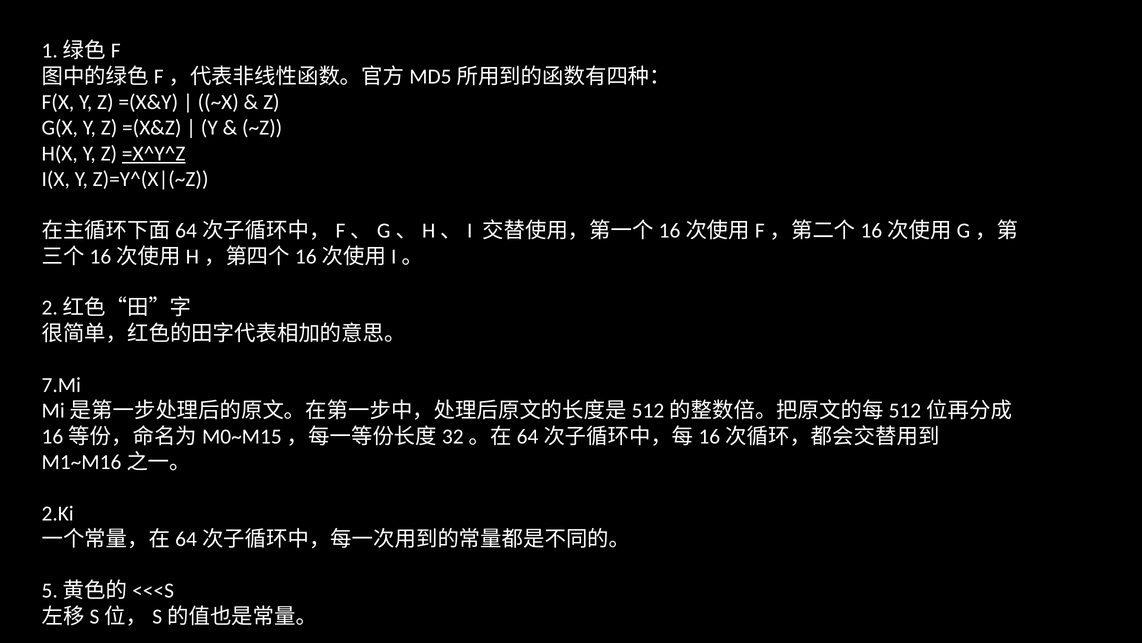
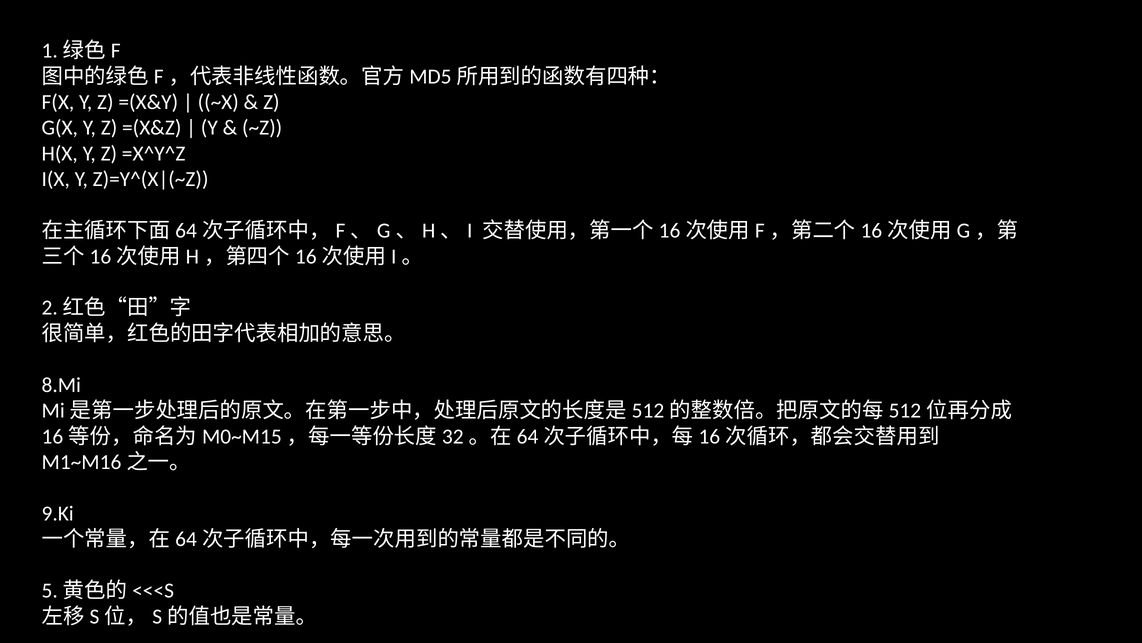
=X^Y^Z underline: present -> none
7.Mi: 7.Mi -> 8.Mi
2.Ki: 2.Ki -> 9.Ki
